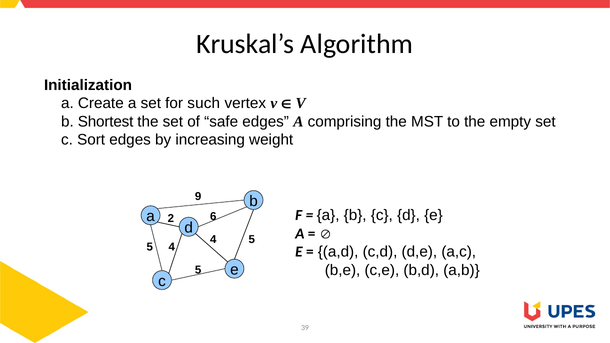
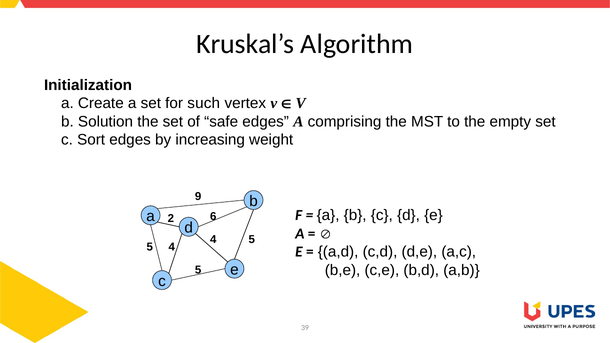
Shortest: Shortest -> Solution
